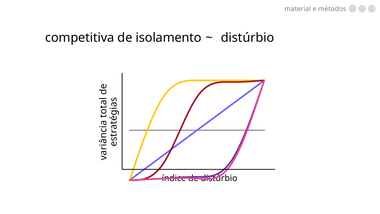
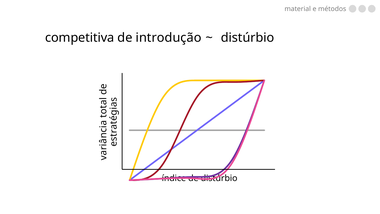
isolamento: isolamento -> introdução
